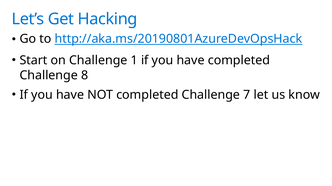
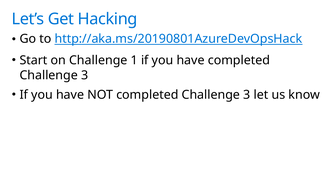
8 at (85, 76): 8 -> 3
NOT completed Challenge 7: 7 -> 3
